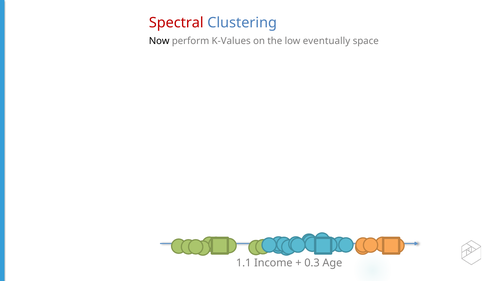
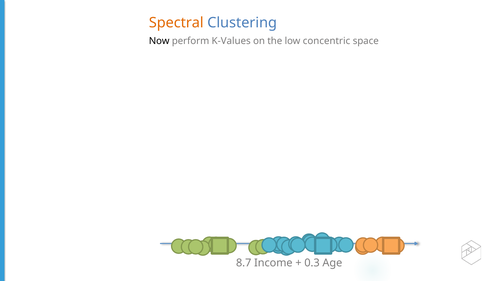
Spectral colour: red -> orange
eventually: eventually -> concentric
1.1: 1.1 -> 8.7
